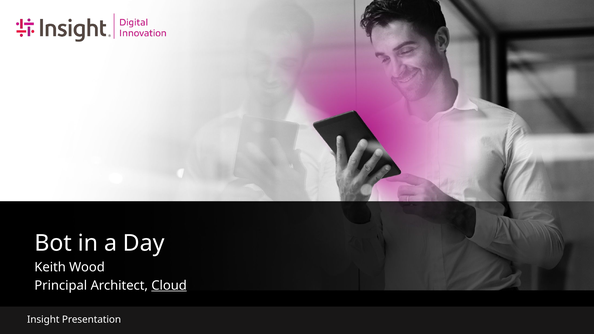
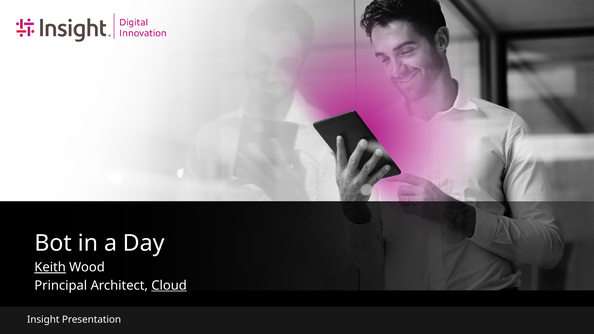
Keith underline: none -> present
